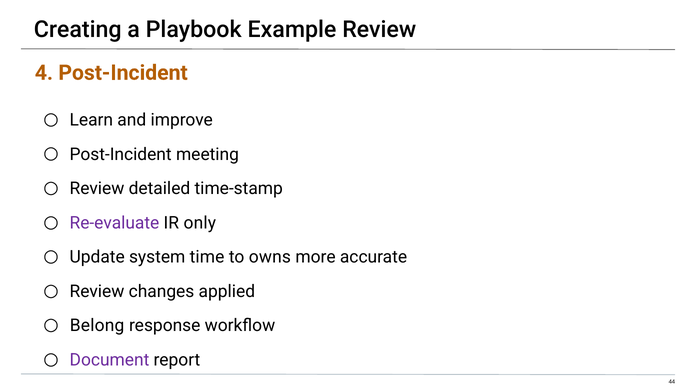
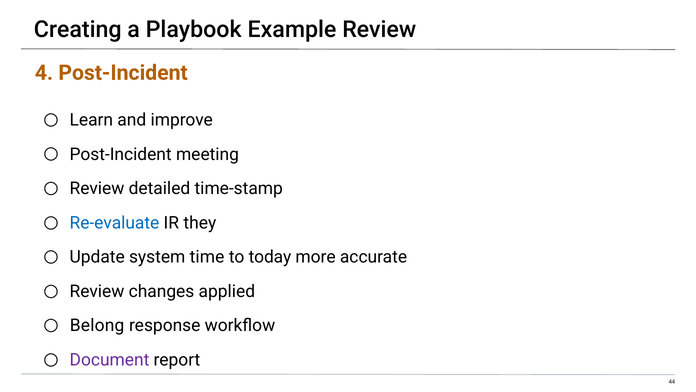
Re-evaluate colour: purple -> blue
only: only -> they
owns: owns -> today
